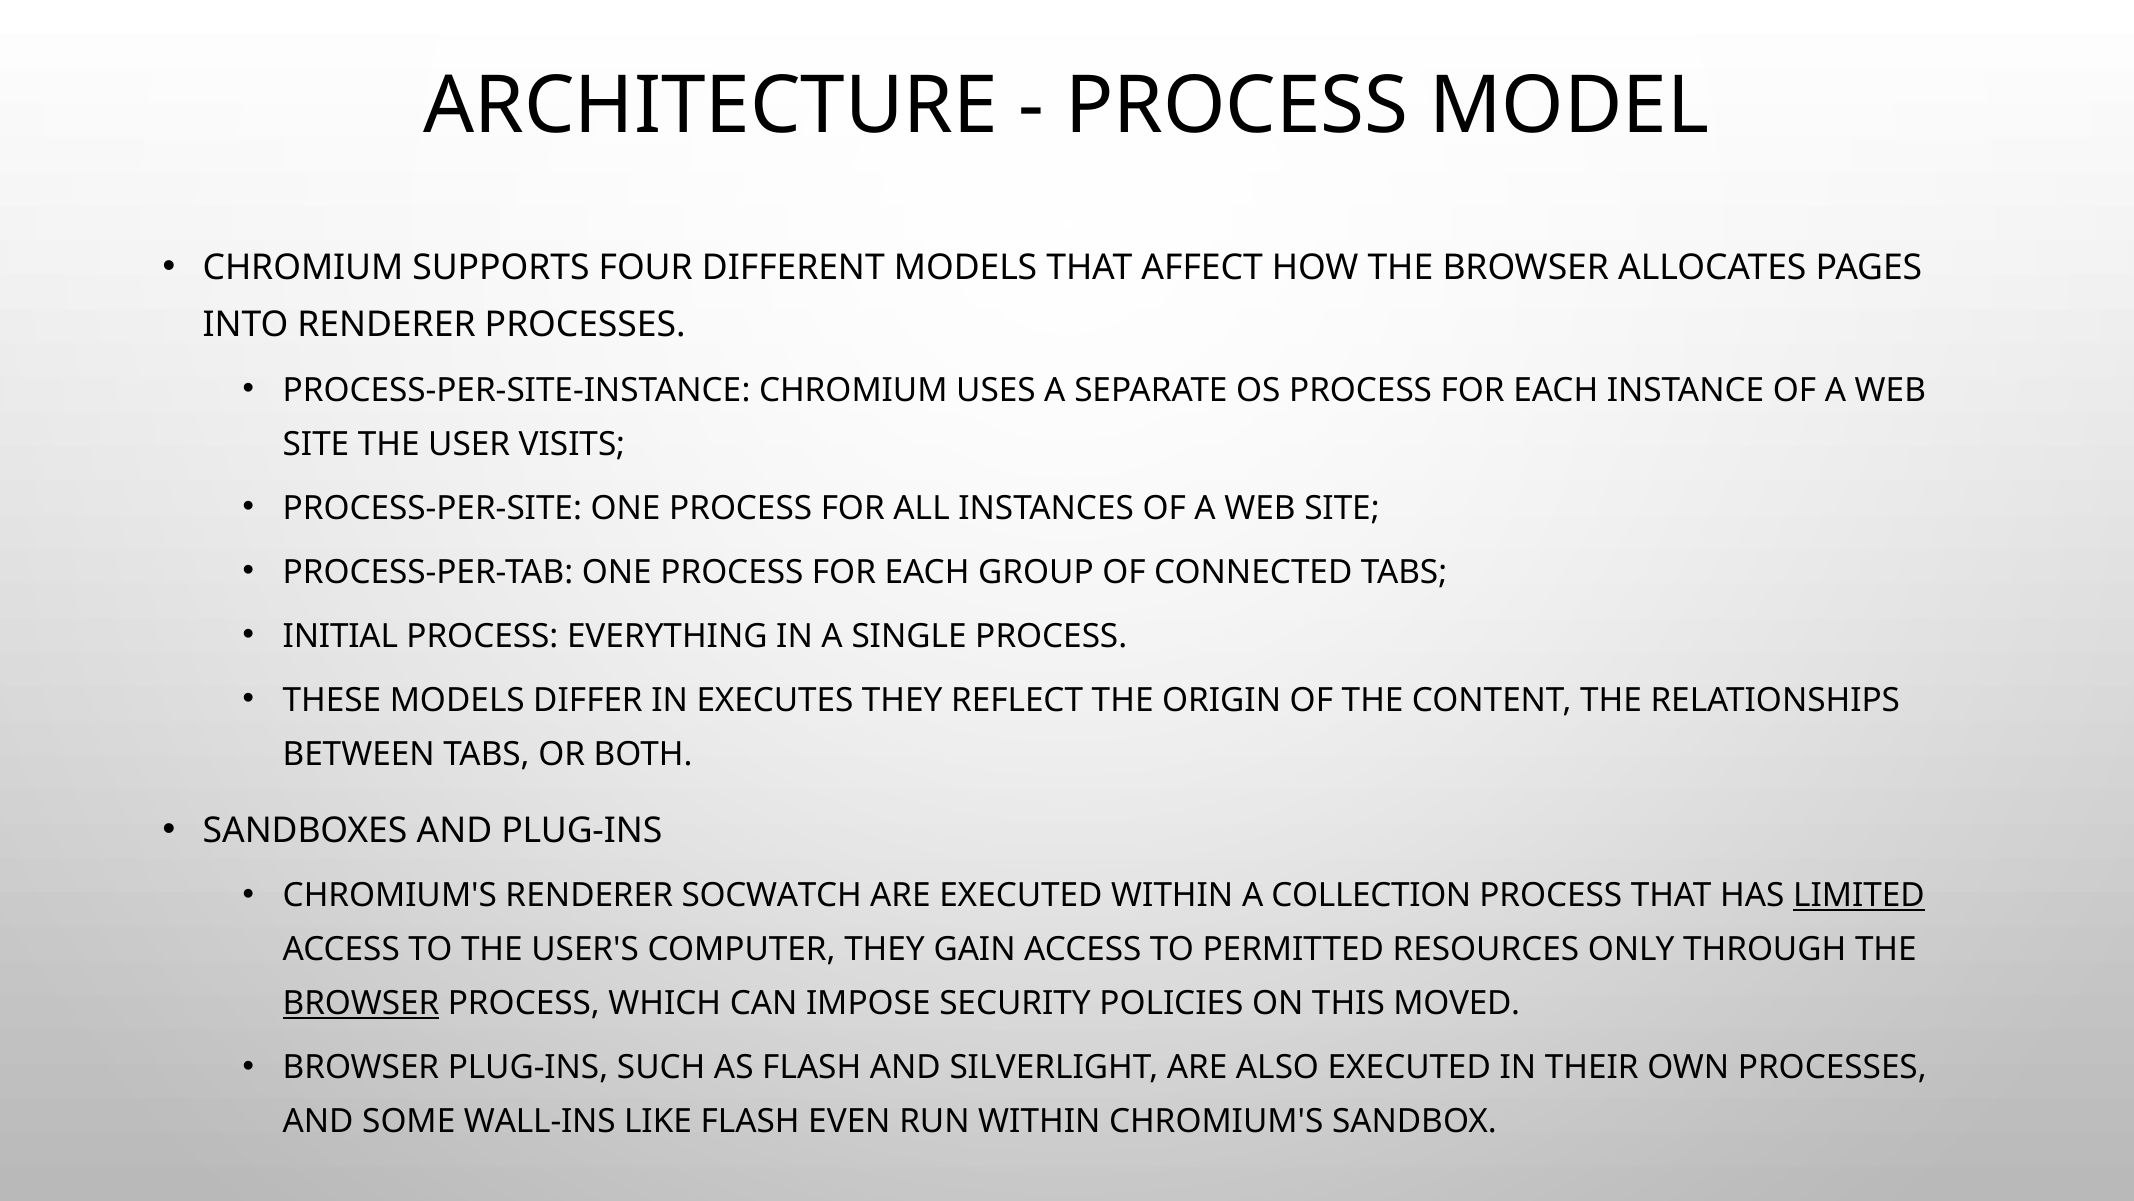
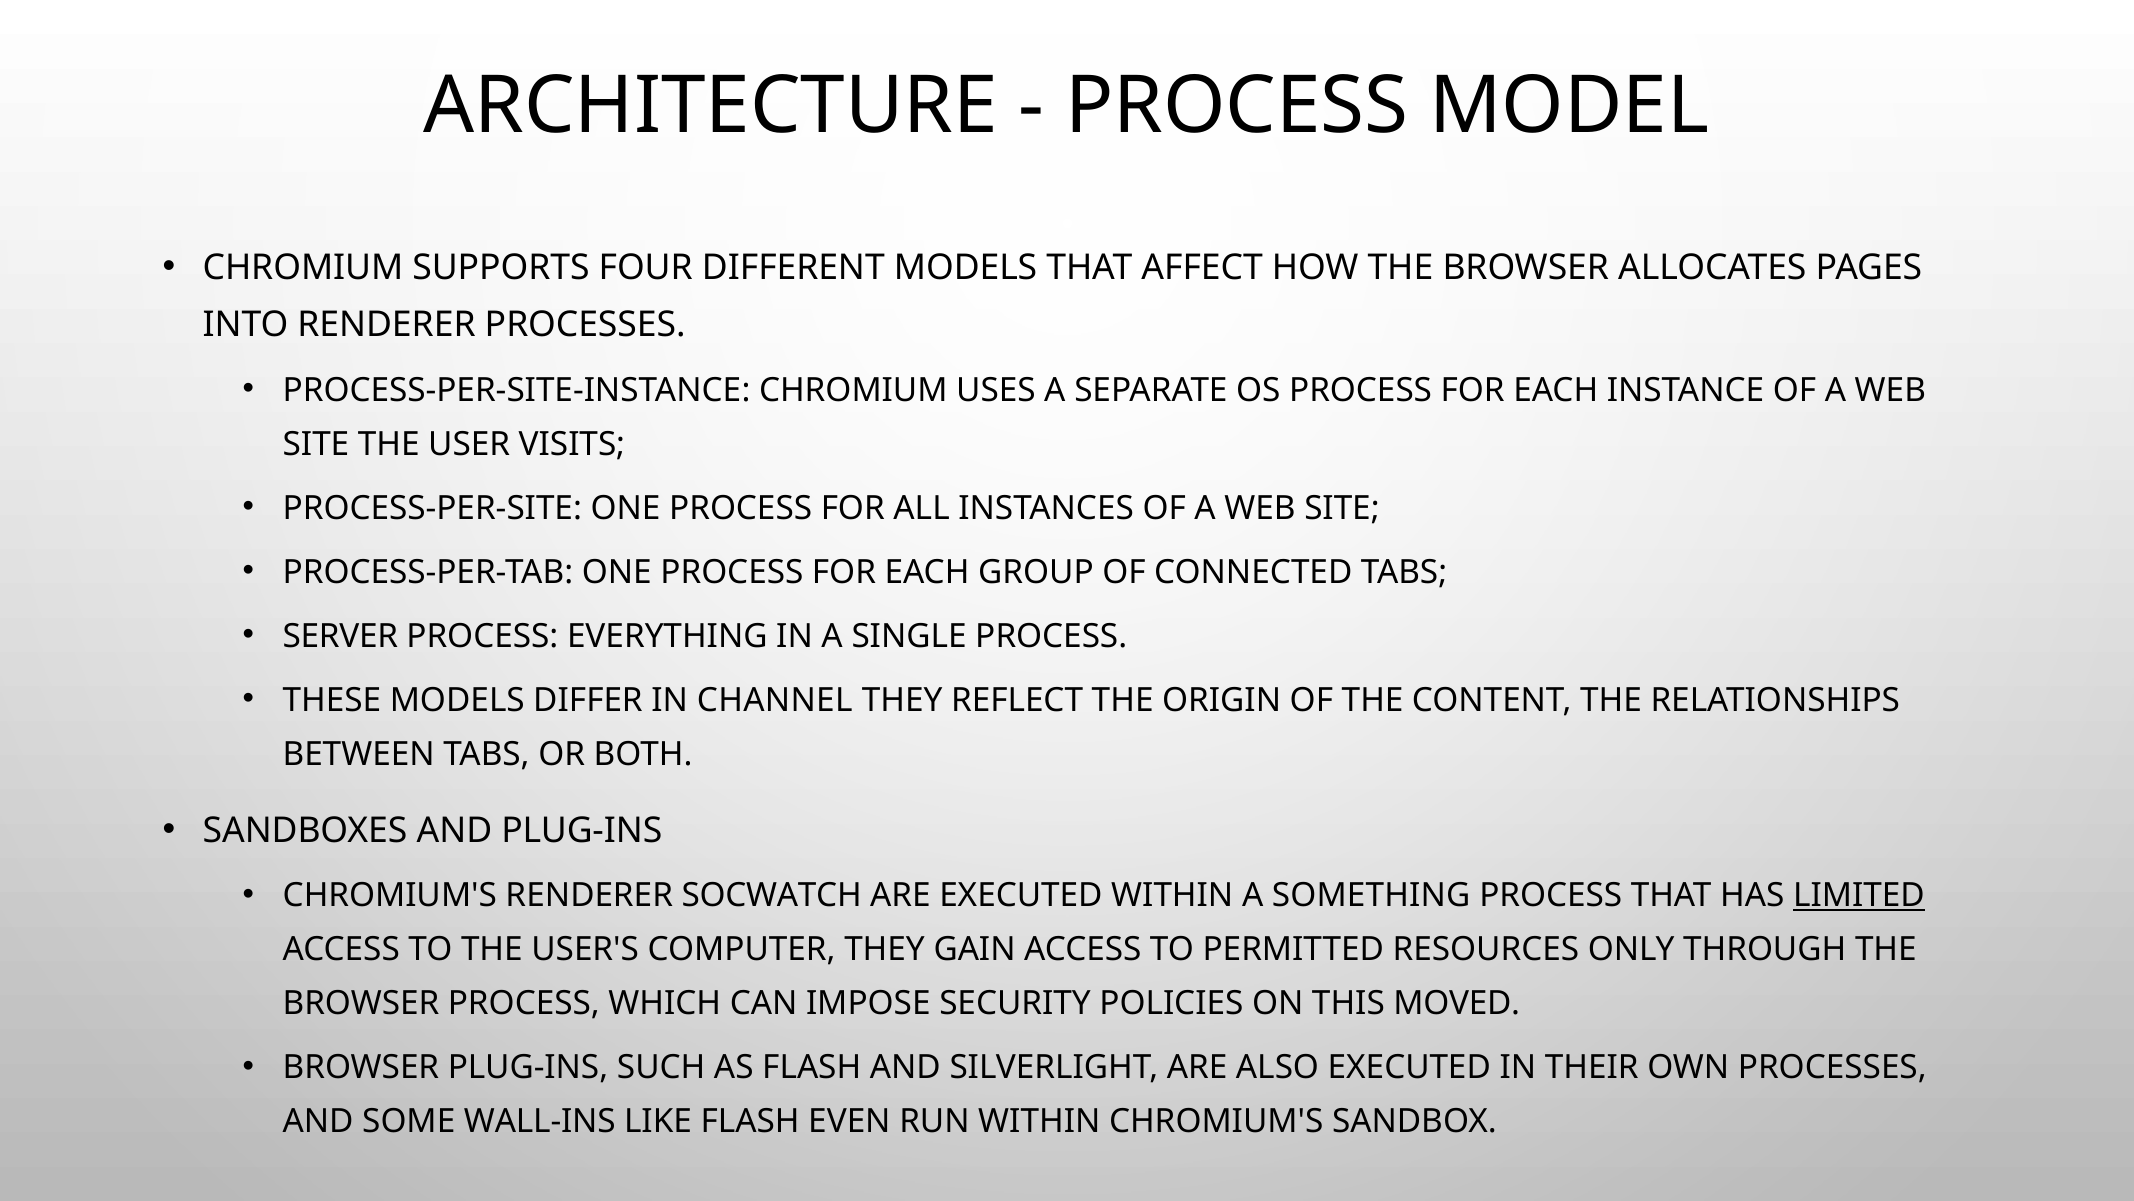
INITIAL: INITIAL -> SERVER
EXECUTES: EXECUTES -> CHANNEL
COLLECTION: COLLECTION -> SOMETHING
BROWSER at (361, 1003) underline: present -> none
